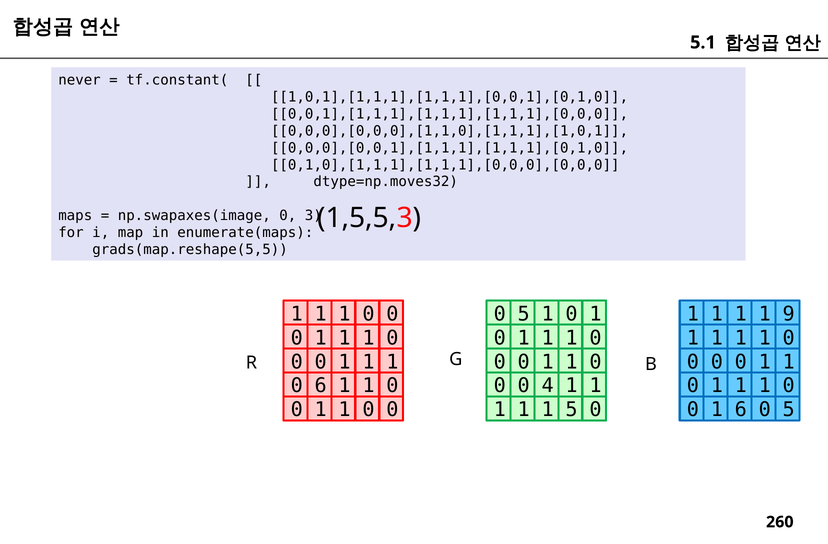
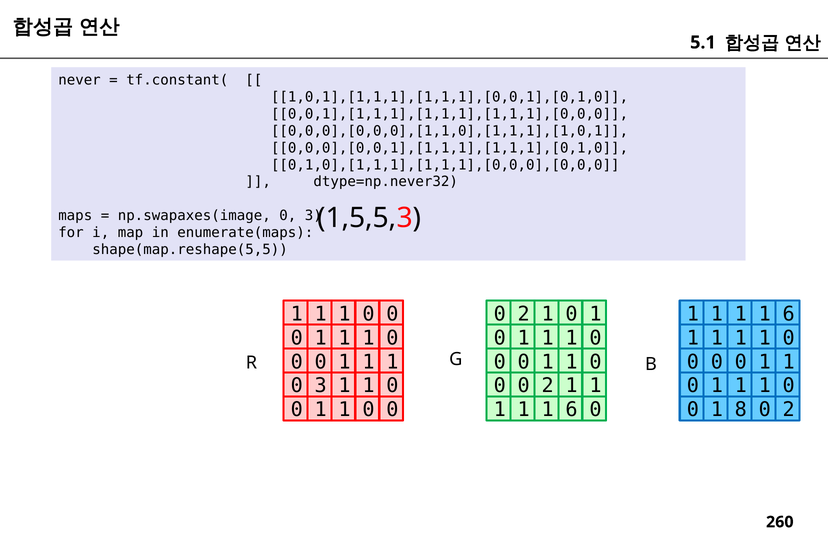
dtype=np.moves32: dtype=np.moves32 -> dtype=np.never32
grads(map.reshape(5,5: grads(map.reshape(5,5 -> shape(map.reshape(5,5
5 at (524, 314): 5 -> 2
9 at (789, 314): 9 -> 6
6 at (321, 386): 6 -> 3
0 0 4: 4 -> 2
5 at (572, 410): 5 -> 6
1 6: 6 -> 8
5 at (789, 410): 5 -> 2
